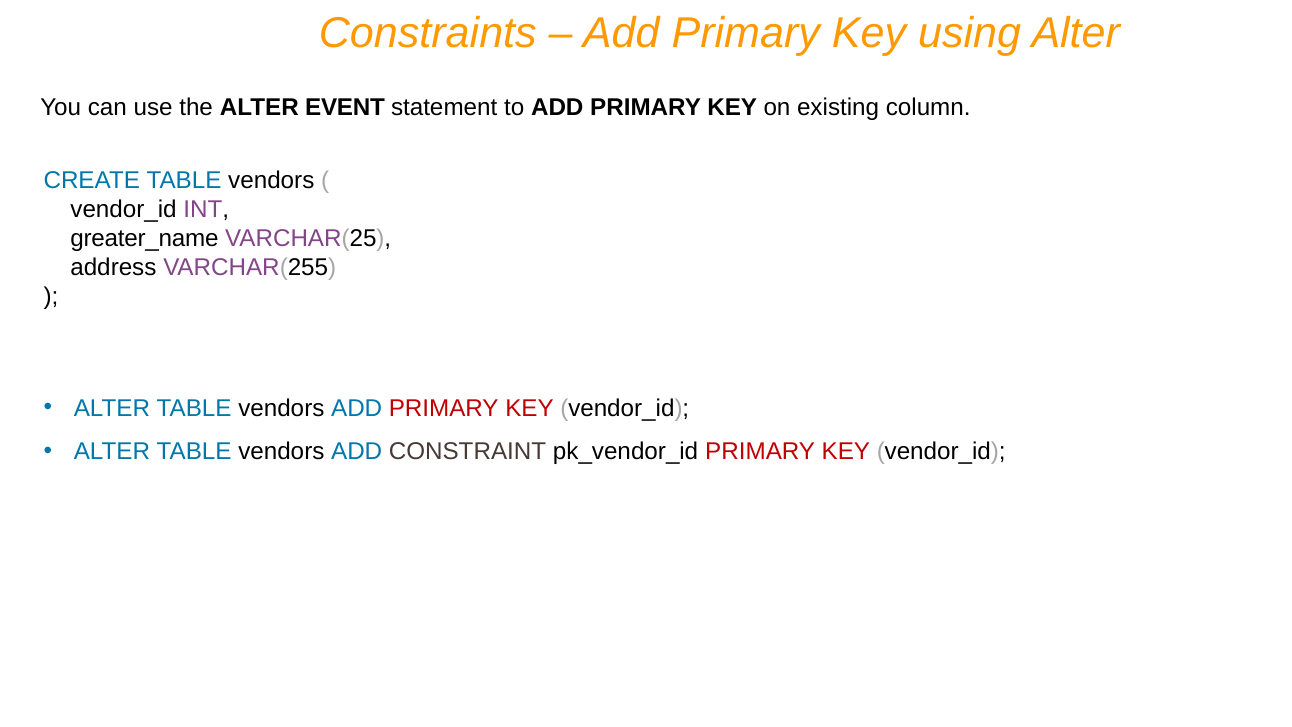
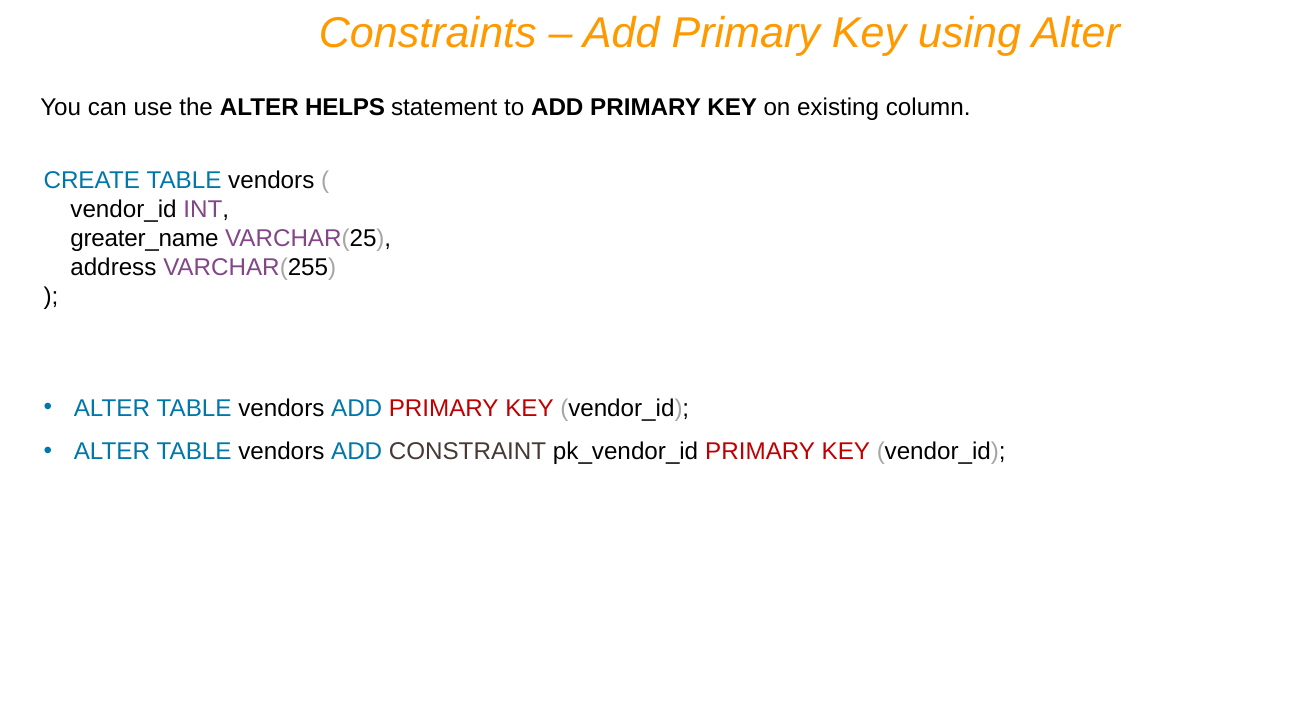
EVENT: EVENT -> HELPS
